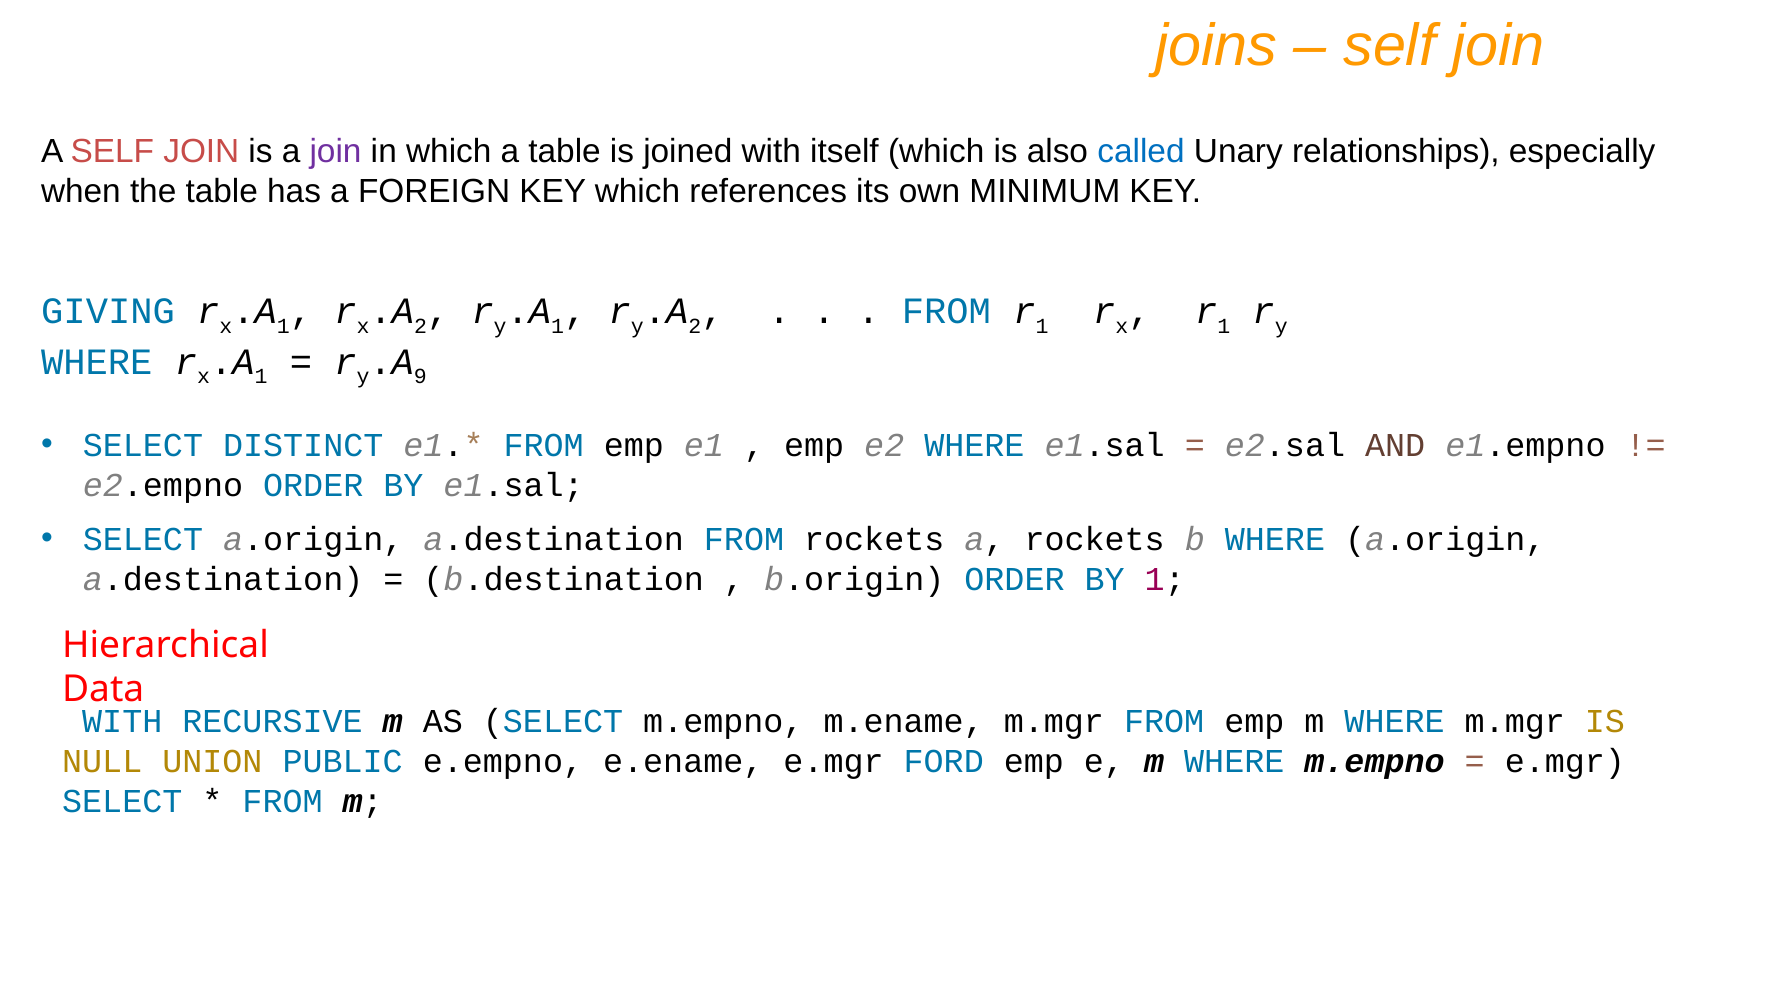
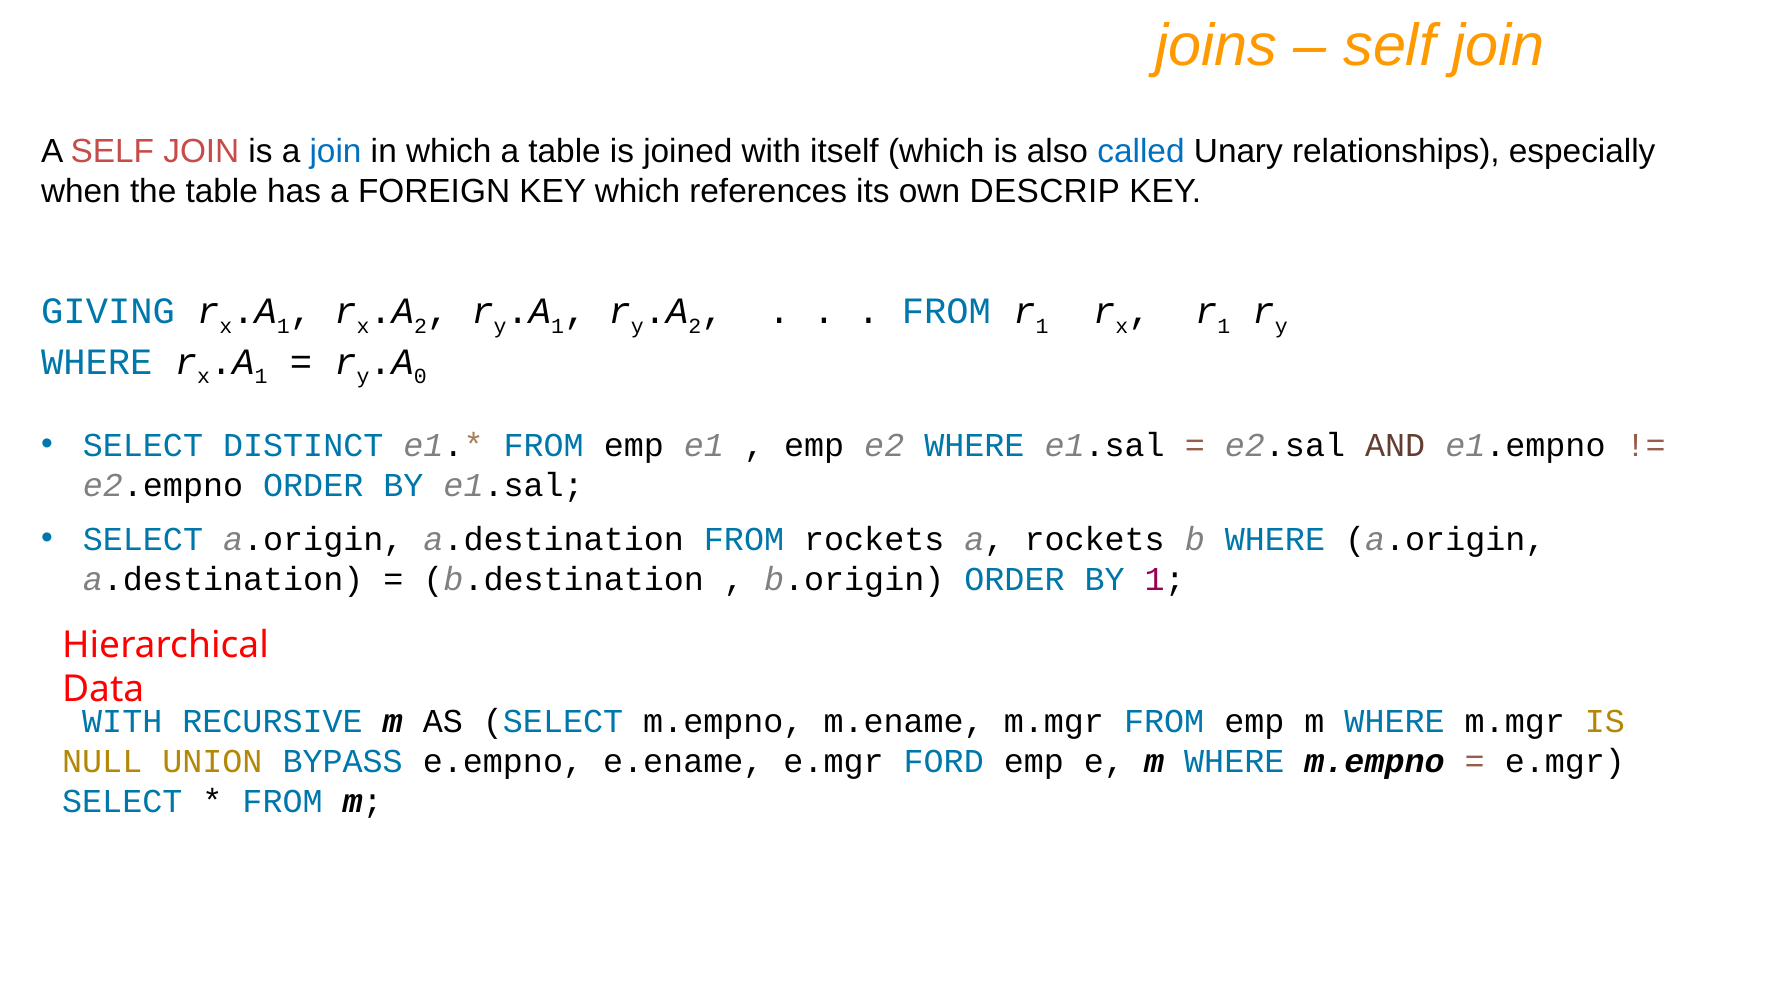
join at (336, 151) colour: purple -> blue
MINIMUM: MINIMUM -> DESCRIP
9: 9 -> 0
PUBLIC: PUBLIC -> BYPASS
